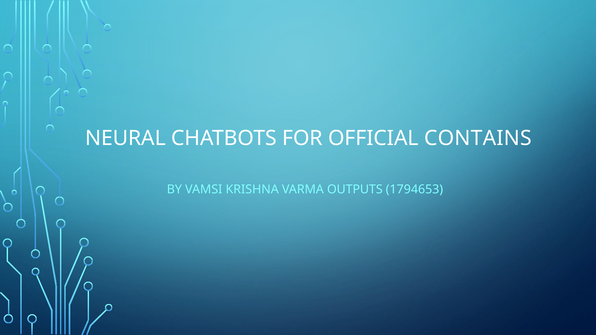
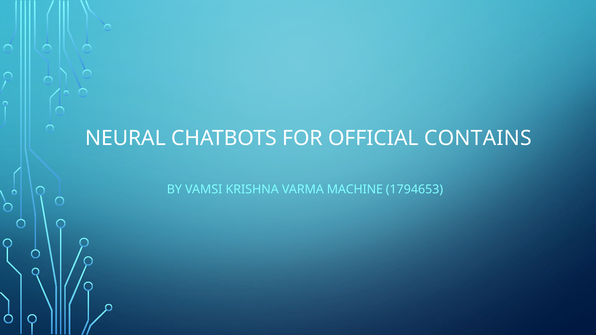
OUTPUTS: OUTPUTS -> MACHINE
